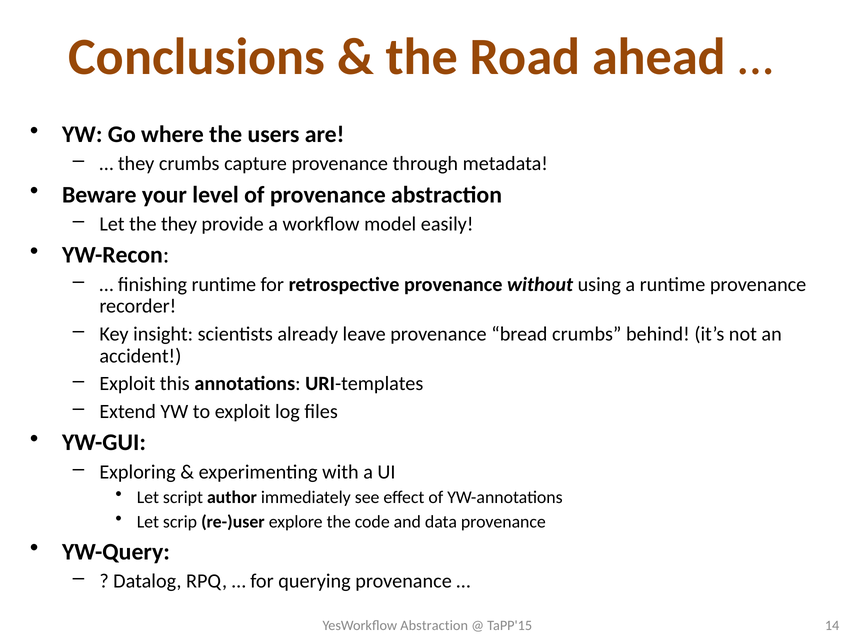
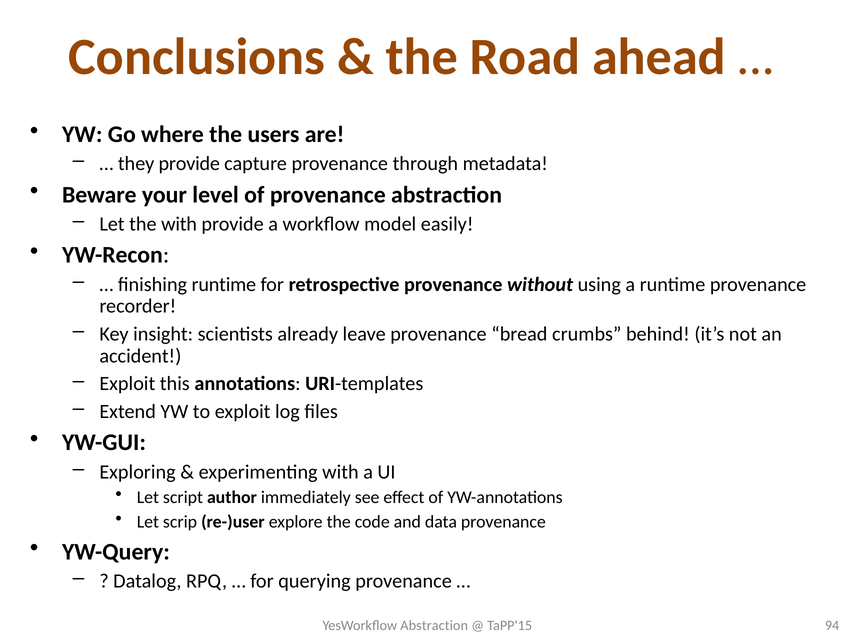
they crumbs: crumbs -> provide
the they: they -> with
14: 14 -> 94
